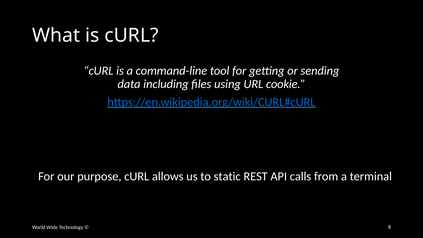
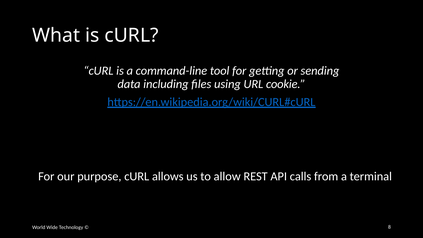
static: static -> allow
